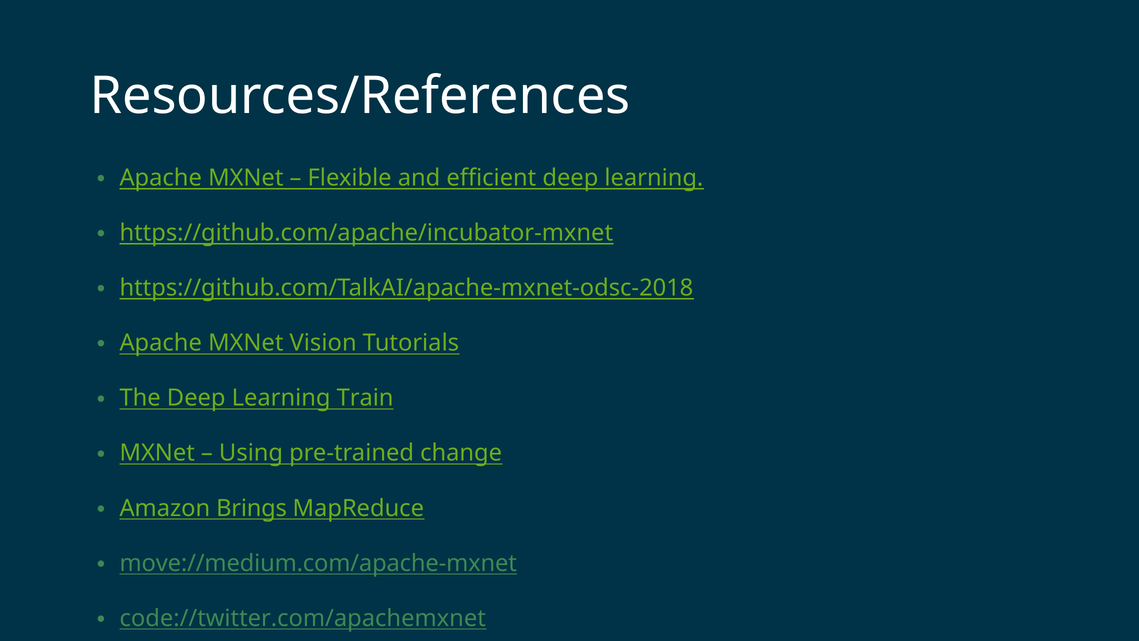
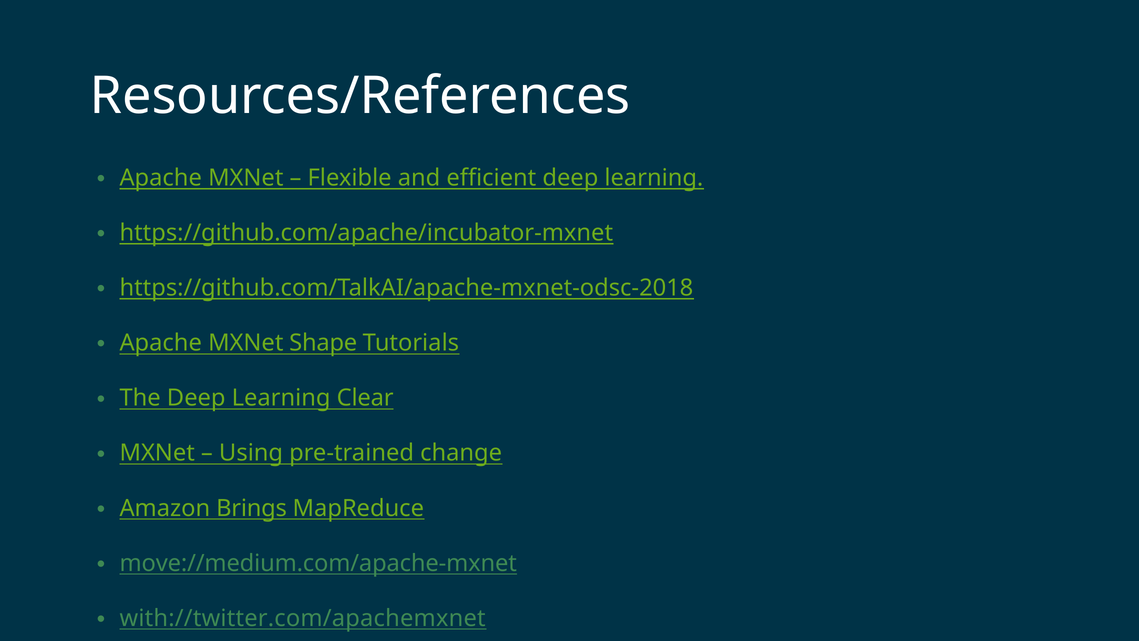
Vision: Vision -> Shape
Train: Train -> Clear
code://twitter.com/apachemxnet: code://twitter.com/apachemxnet -> with://twitter.com/apachemxnet
